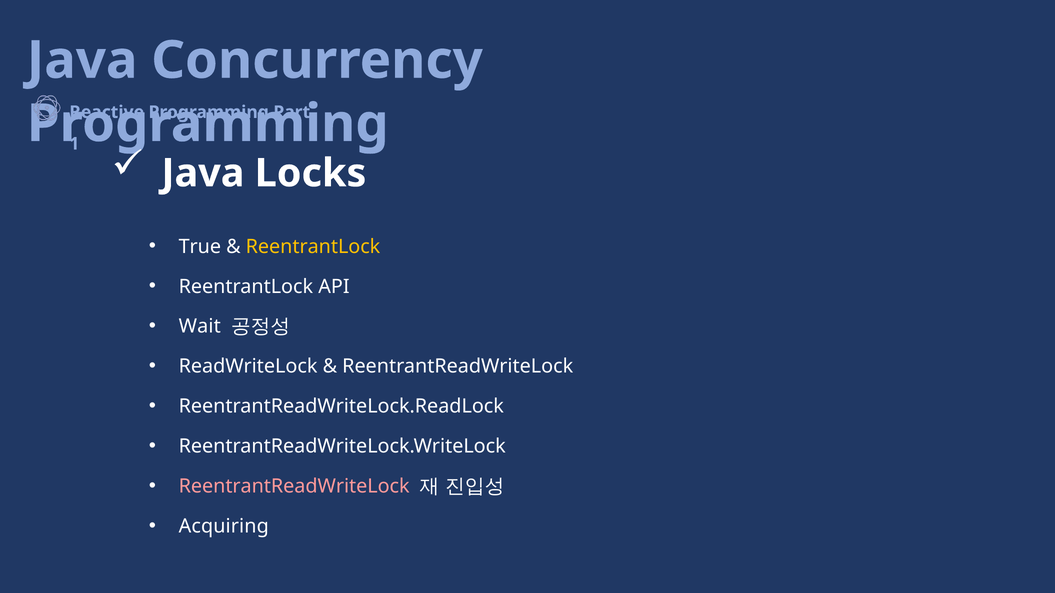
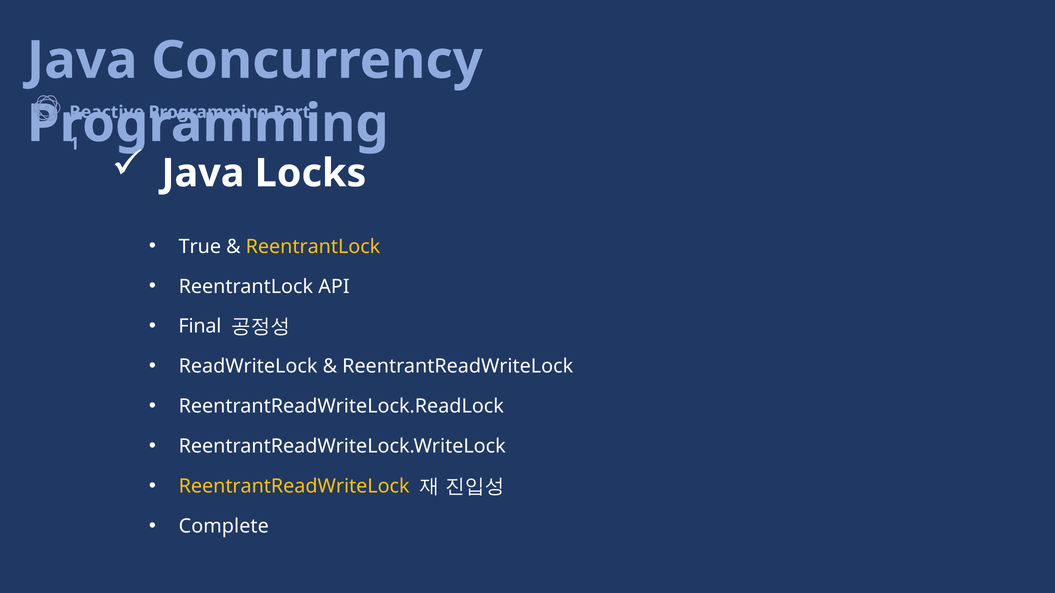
Wait: Wait -> Final
ReentrantReadWriteLock at (294, 487) colour: pink -> yellow
Acquiring: Acquiring -> Complete
